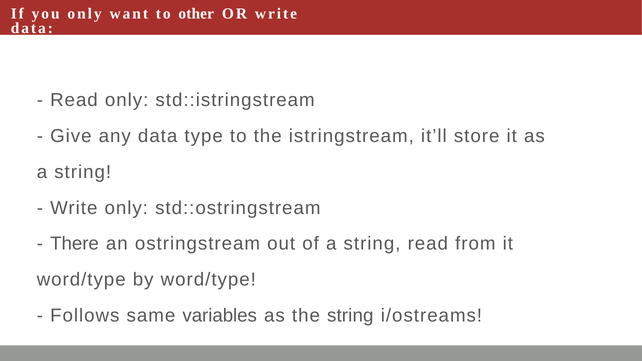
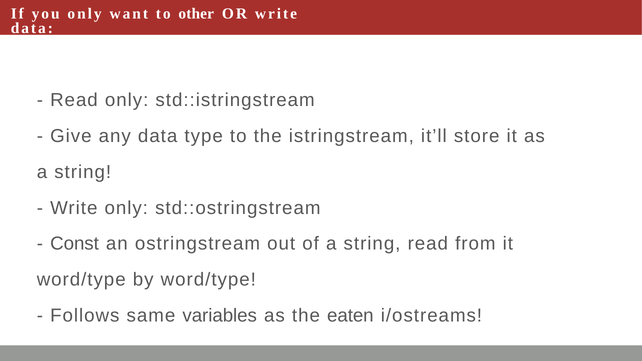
There: There -> Const
the string: string -> eaten
